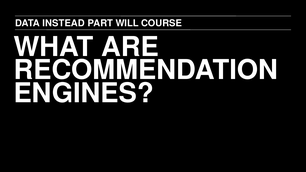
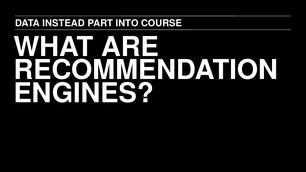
WILL: WILL -> INTO
